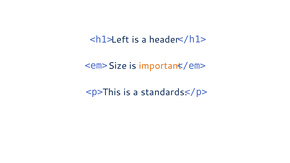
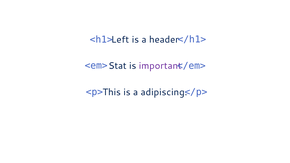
Size: Size -> Stat
important colour: orange -> purple
standards: standards -> adipiscing
